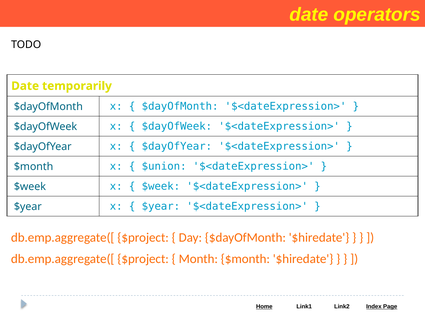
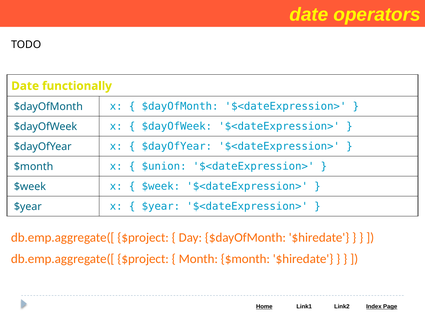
temporarily: temporarily -> functionally
